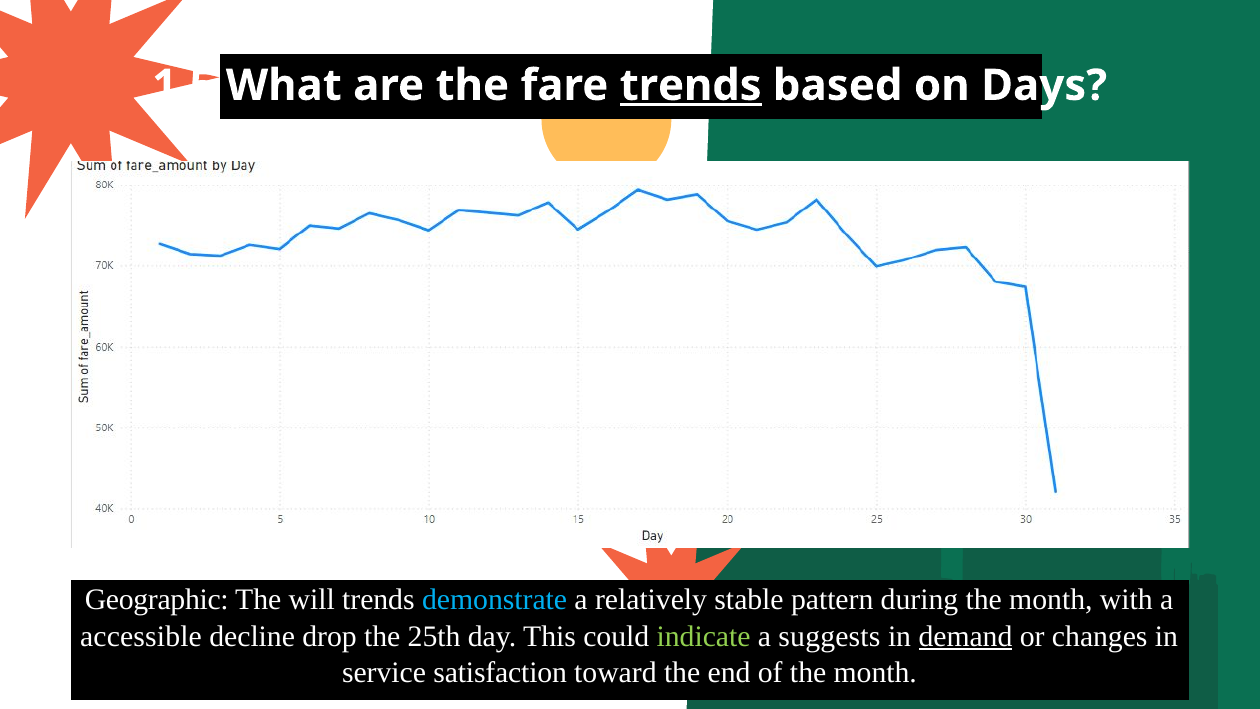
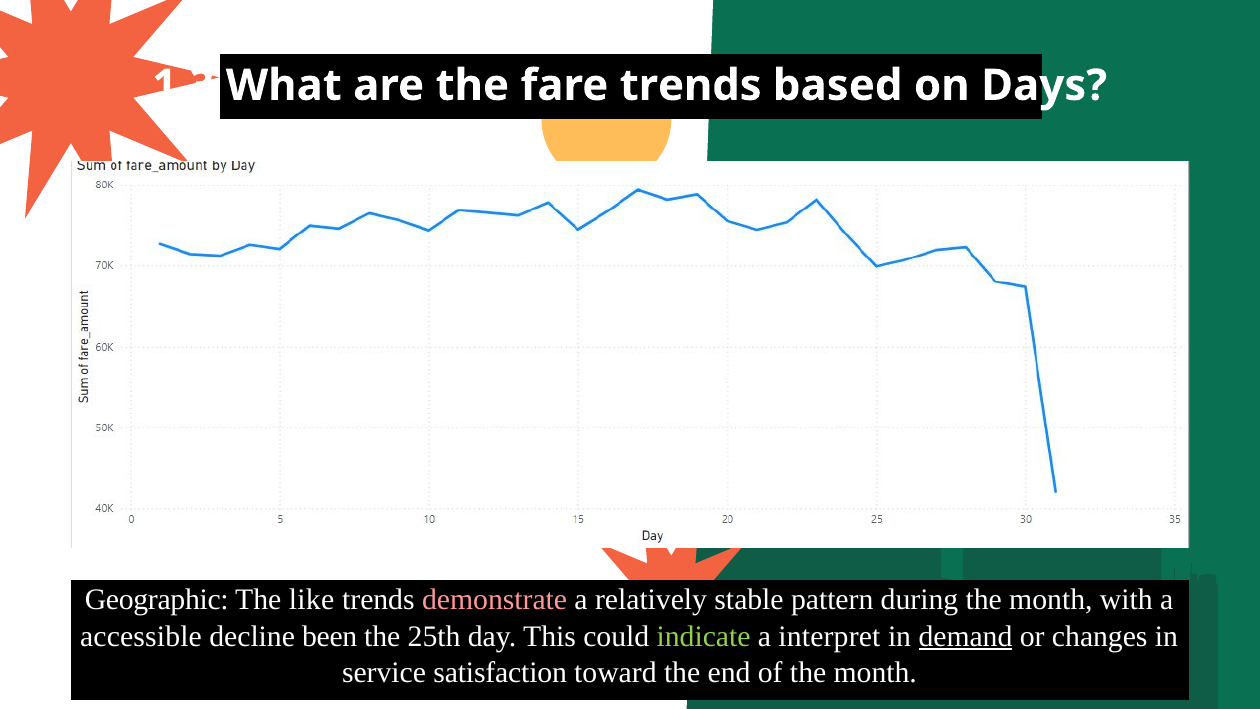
1.5: 1.5 -> 1.3
trends at (691, 85) underline: present -> none
will: will -> like
demonstrate colour: light blue -> pink
drop: drop -> been
suggests: suggests -> interpret
